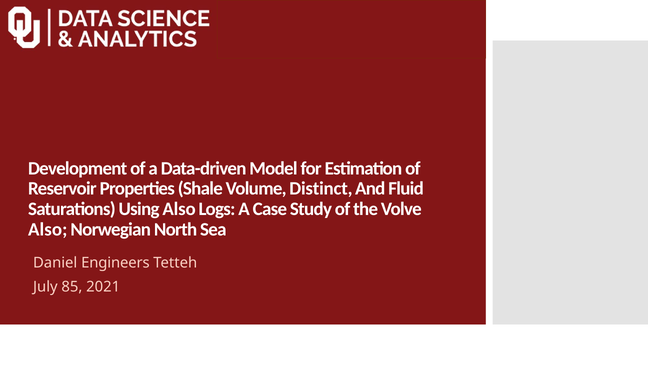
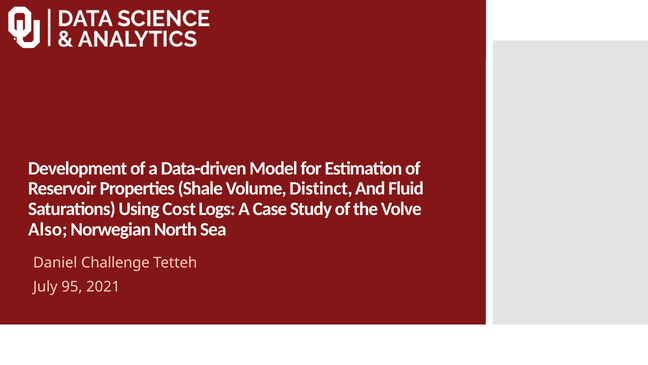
Using Also: Also -> Cost
Engineers: Engineers -> Challenge
85: 85 -> 95
